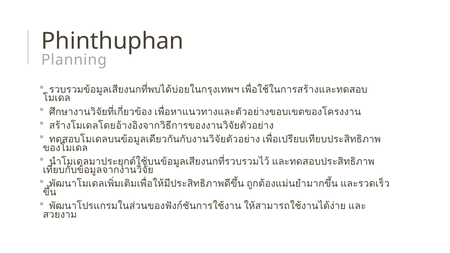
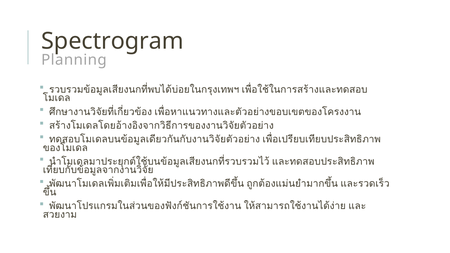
Phinthuphan: Phinthuphan -> Spectrogram
